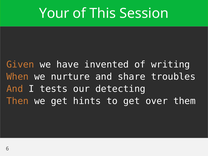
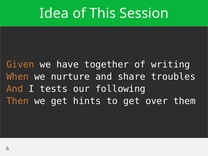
Your: Your -> Idea
invented: invented -> together
detecting: detecting -> following
